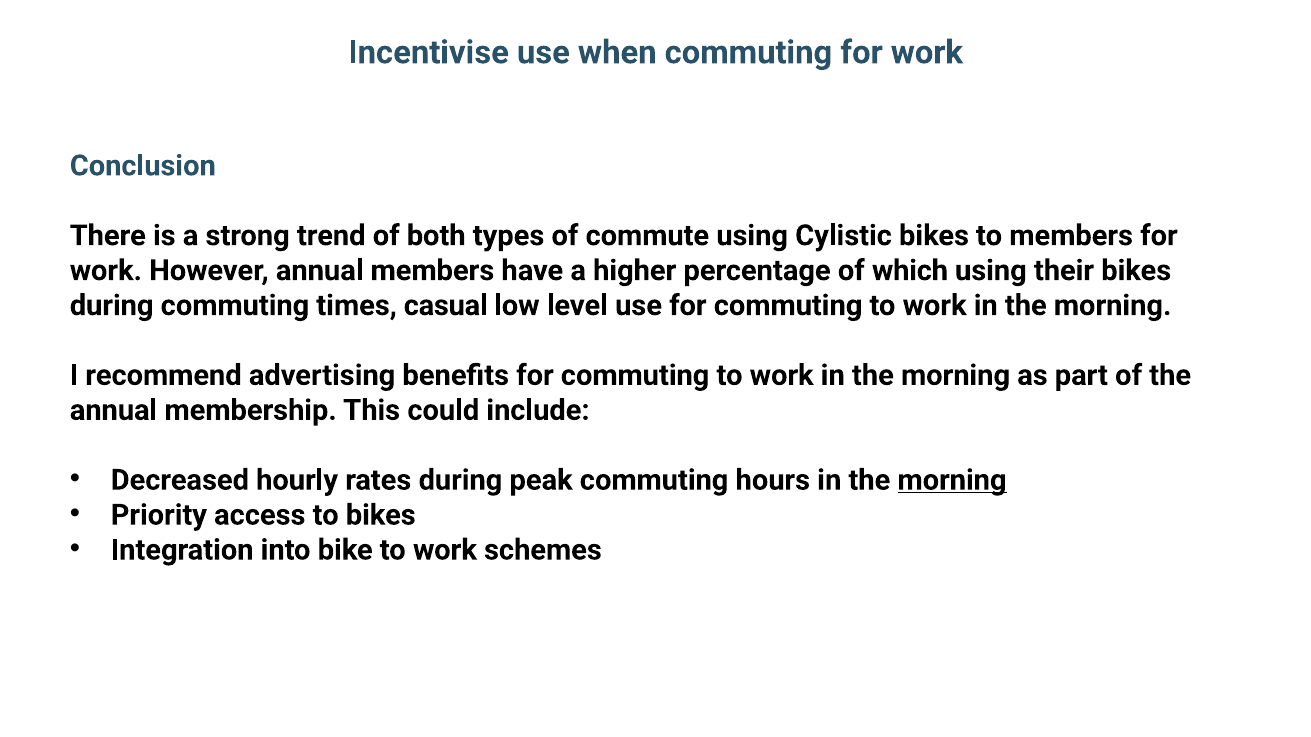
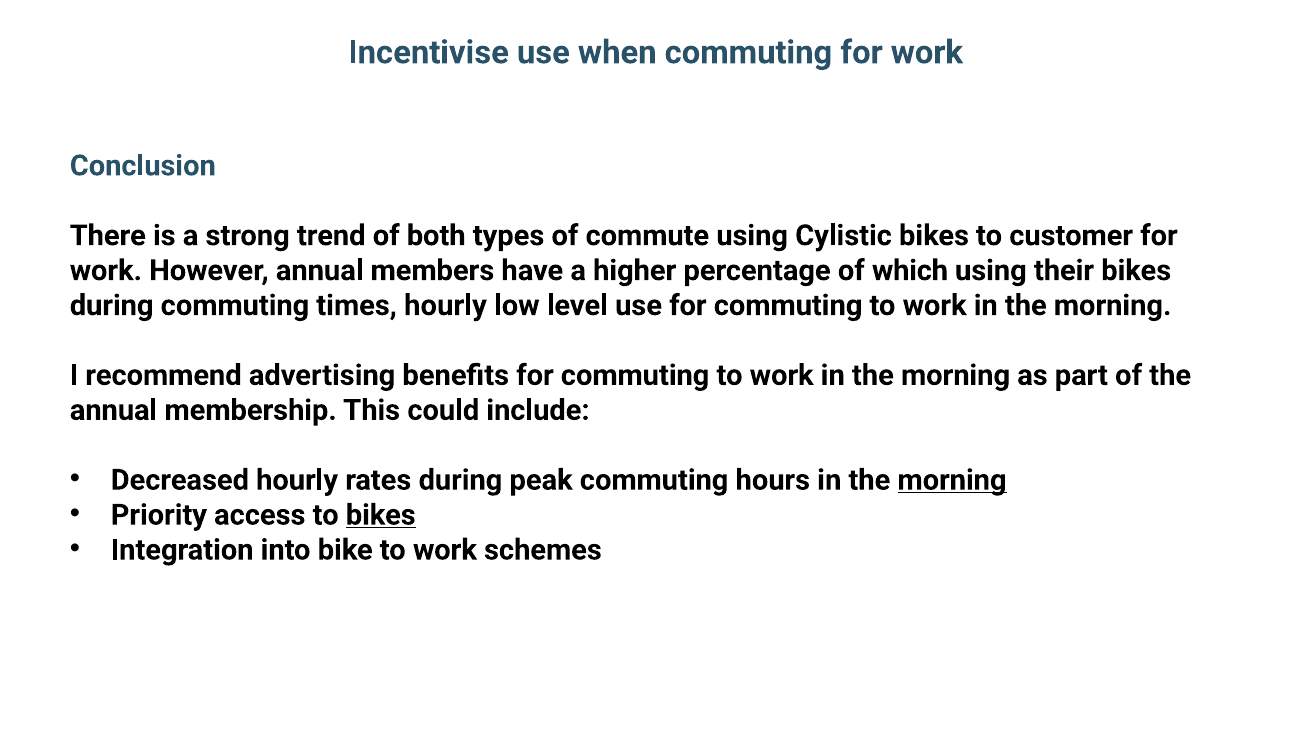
to members: members -> customer
times casual: casual -> hourly
bikes at (381, 515) underline: none -> present
